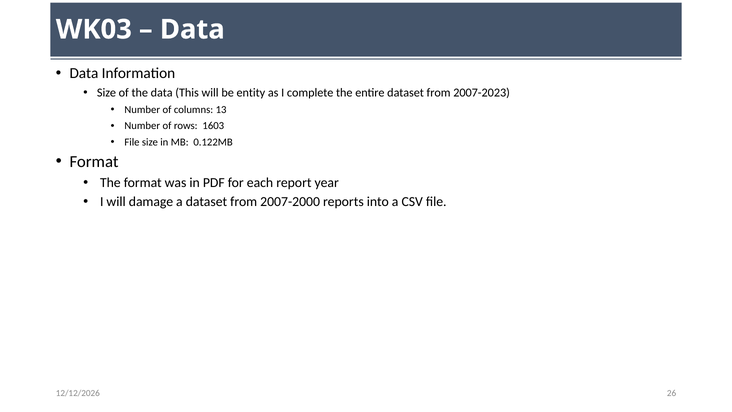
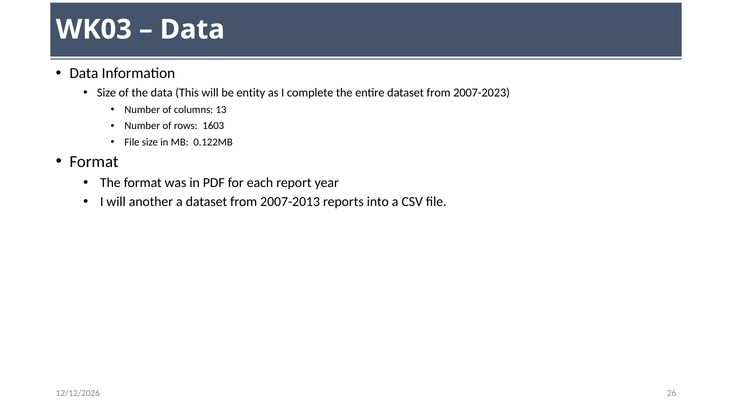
damage: damage -> another
2007-2000: 2007-2000 -> 2007-2013
